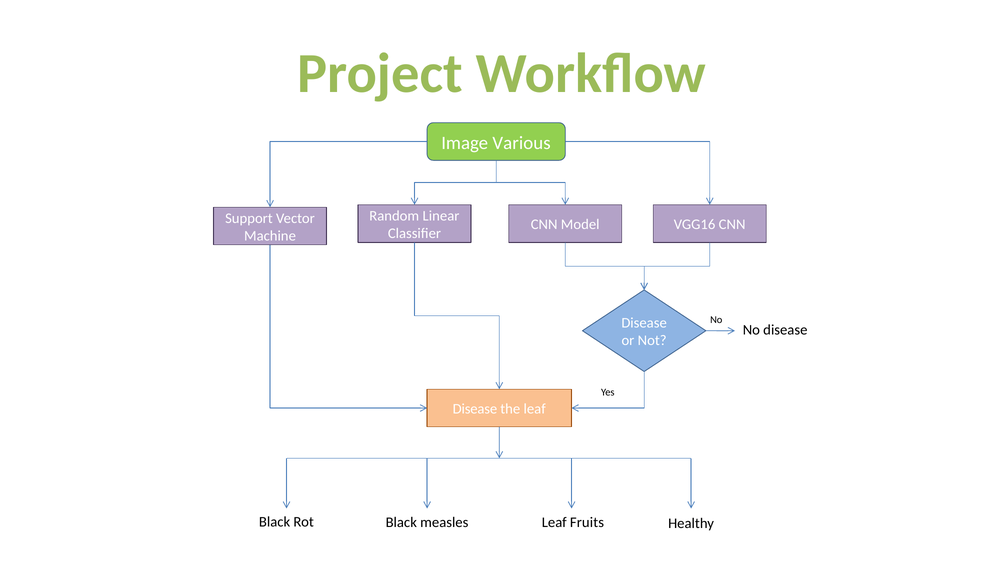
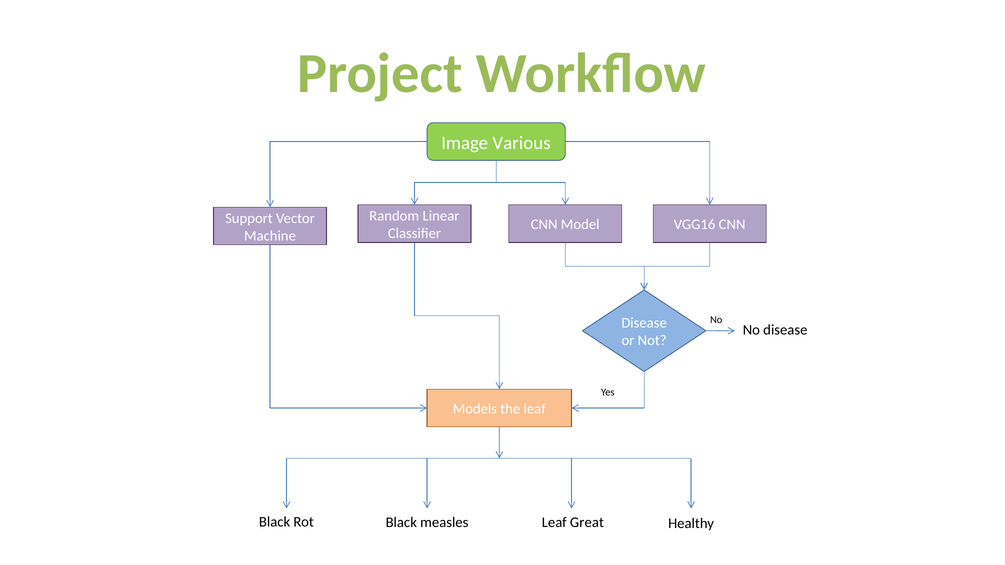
Disease at (475, 409): Disease -> Models
Fruits: Fruits -> Great
